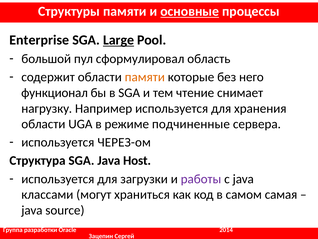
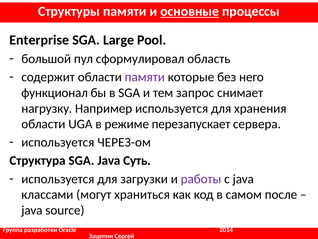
Large underline: present -> none
памяти at (145, 77) colour: orange -> purple
чтение: чтение -> запрос
подчиненные: подчиненные -> перезапускает
Host: Host -> Суть
самая: самая -> после
